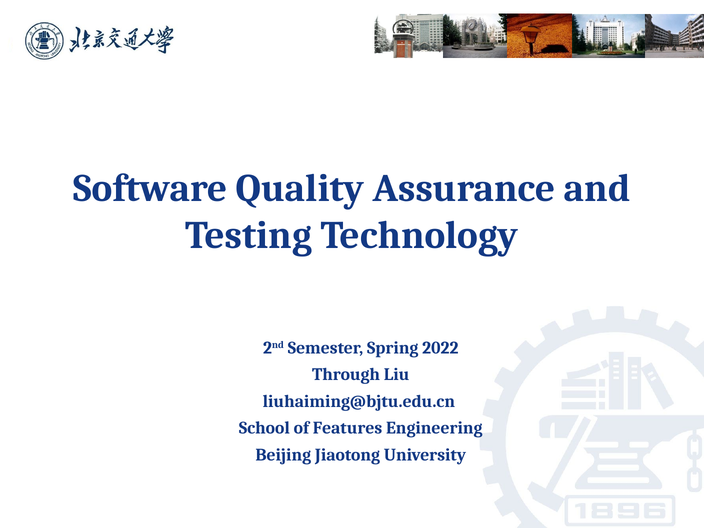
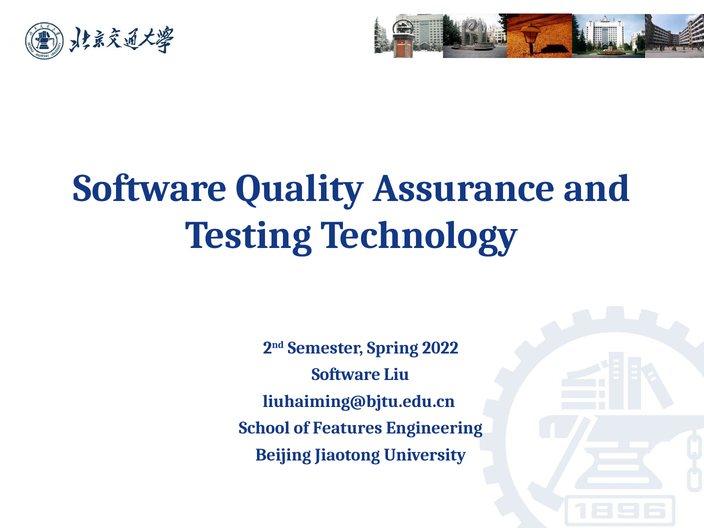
Through at (346, 374): Through -> Software
